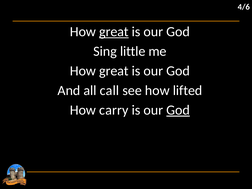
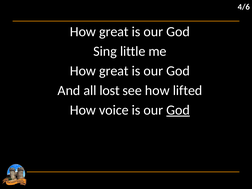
great at (114, 32) underline: present -> none
call: call -> lost
carry: carry -> voice
